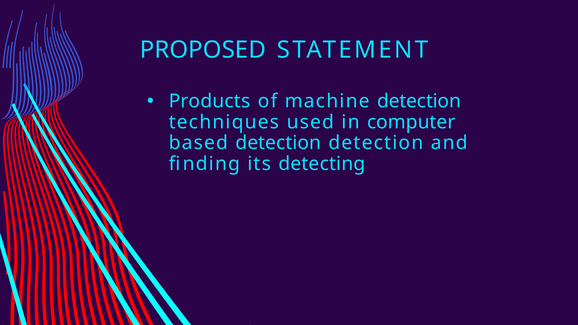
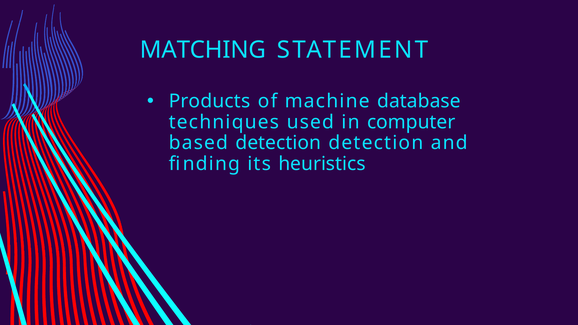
PROPOSED: PROPOSED -> MATCHING
machine detection: detection -> database
detecting: detecting -> heuristics
